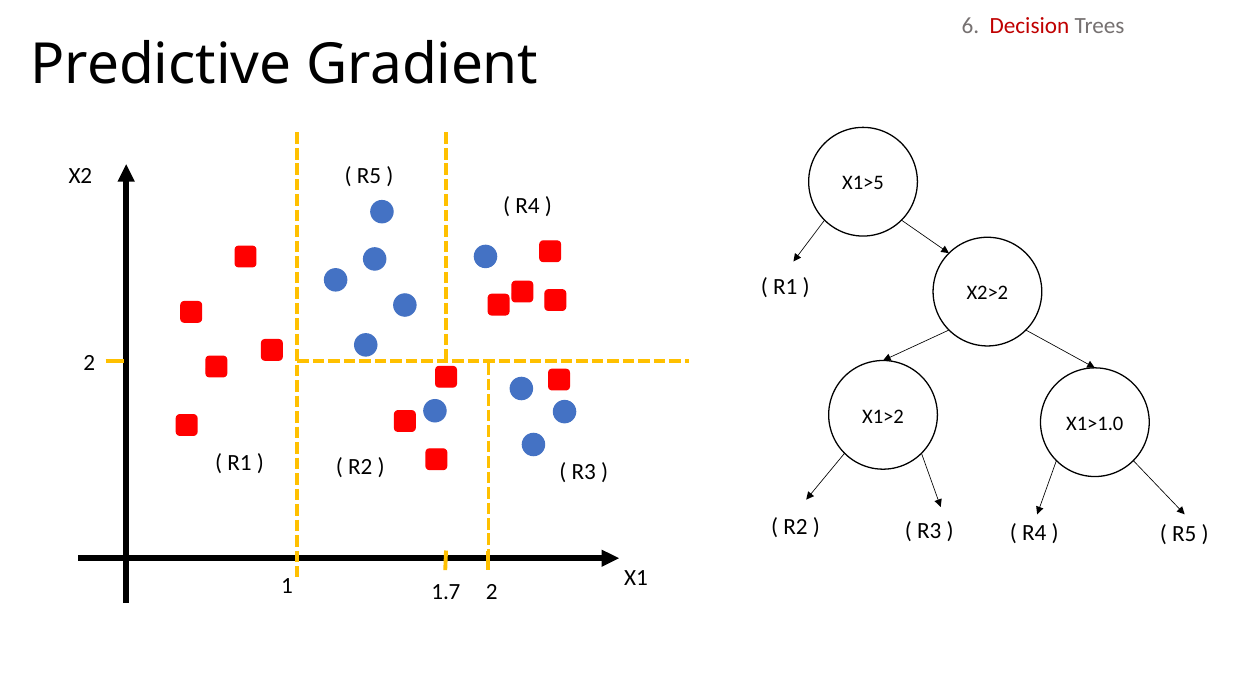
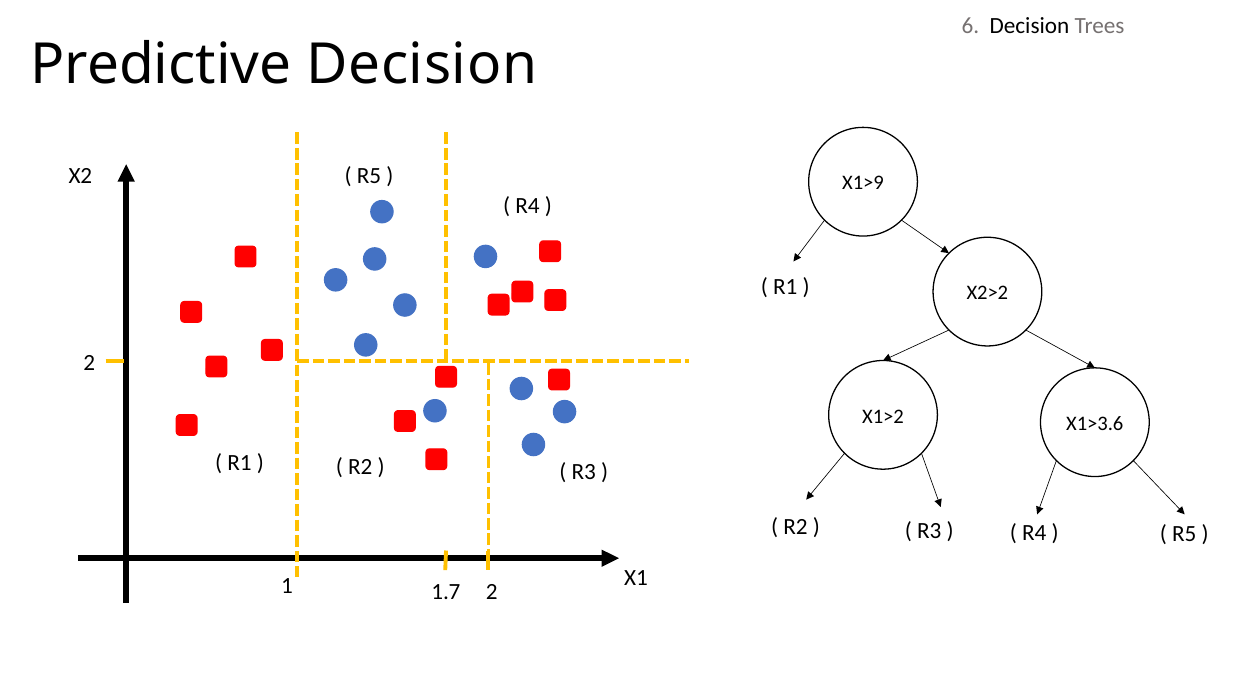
Decision at (1029, 26) colour: red -> black
Predictive Gradient: Gradient -> Decision
X1>5: X1>5 -> X1>9
X1>1.0: X1>1.0 -> X1>3.6
